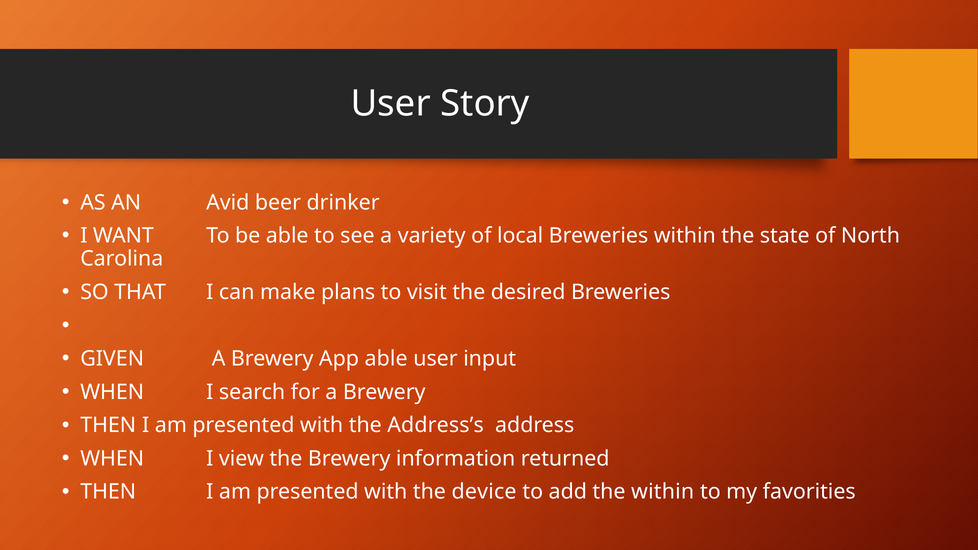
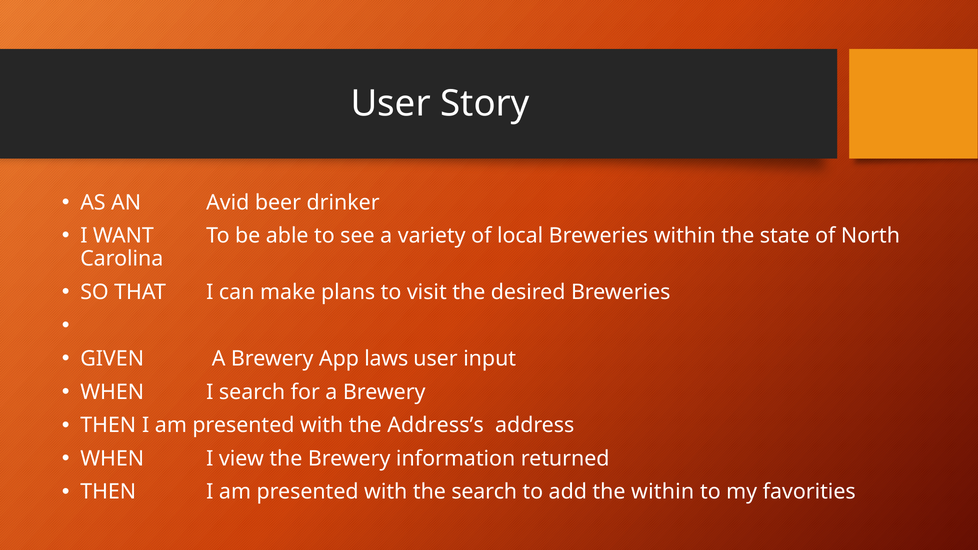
App able: able -> laws
the device: device -> search
